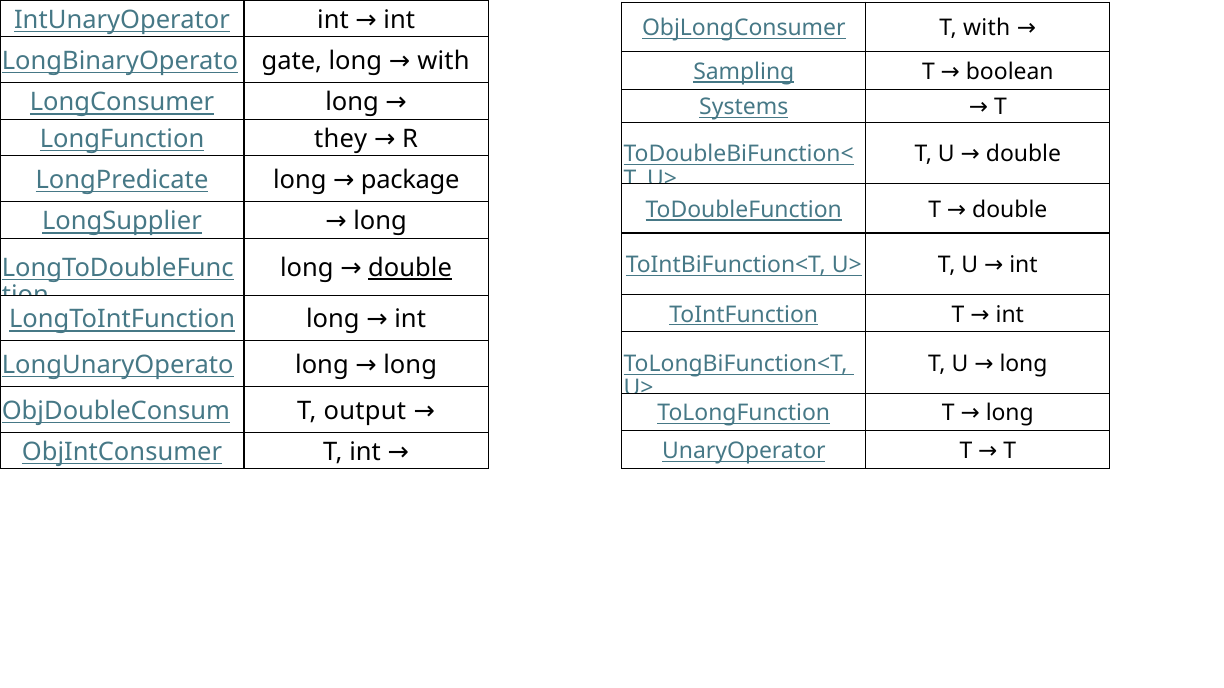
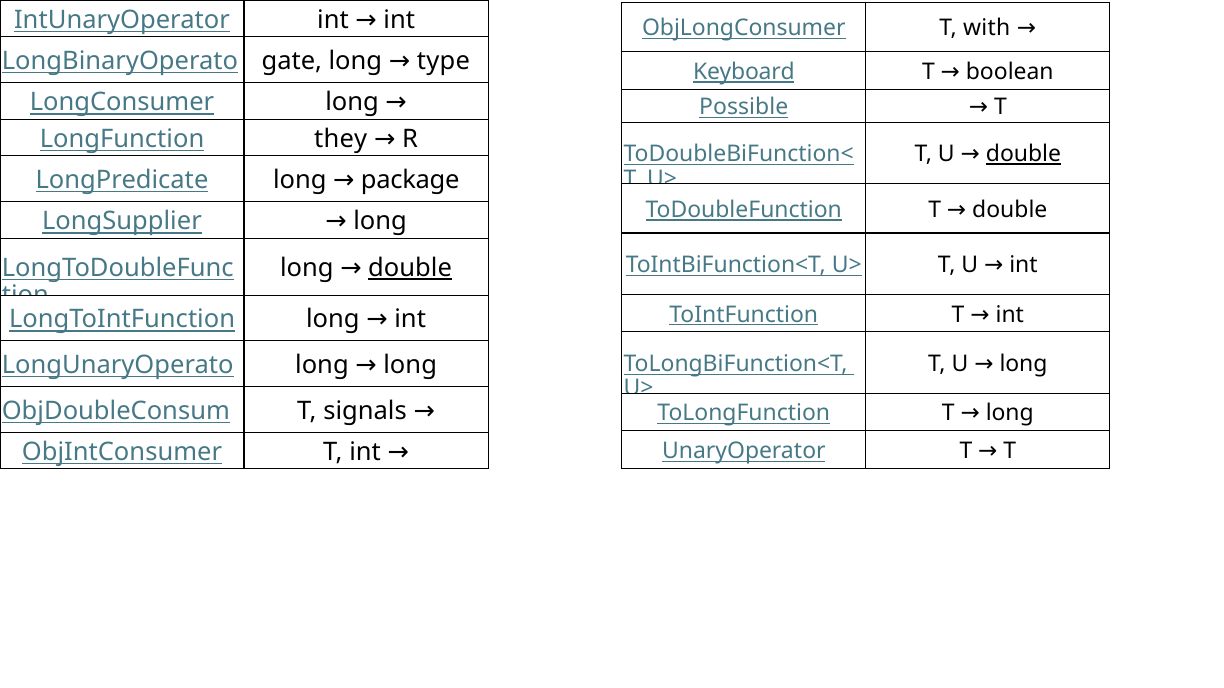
long with: with -> type
Sampling: Sampling -> Keyboard
Systems: Systems -> Possible
double at (1024, 154) underline: none -> present
output: output -> signals
